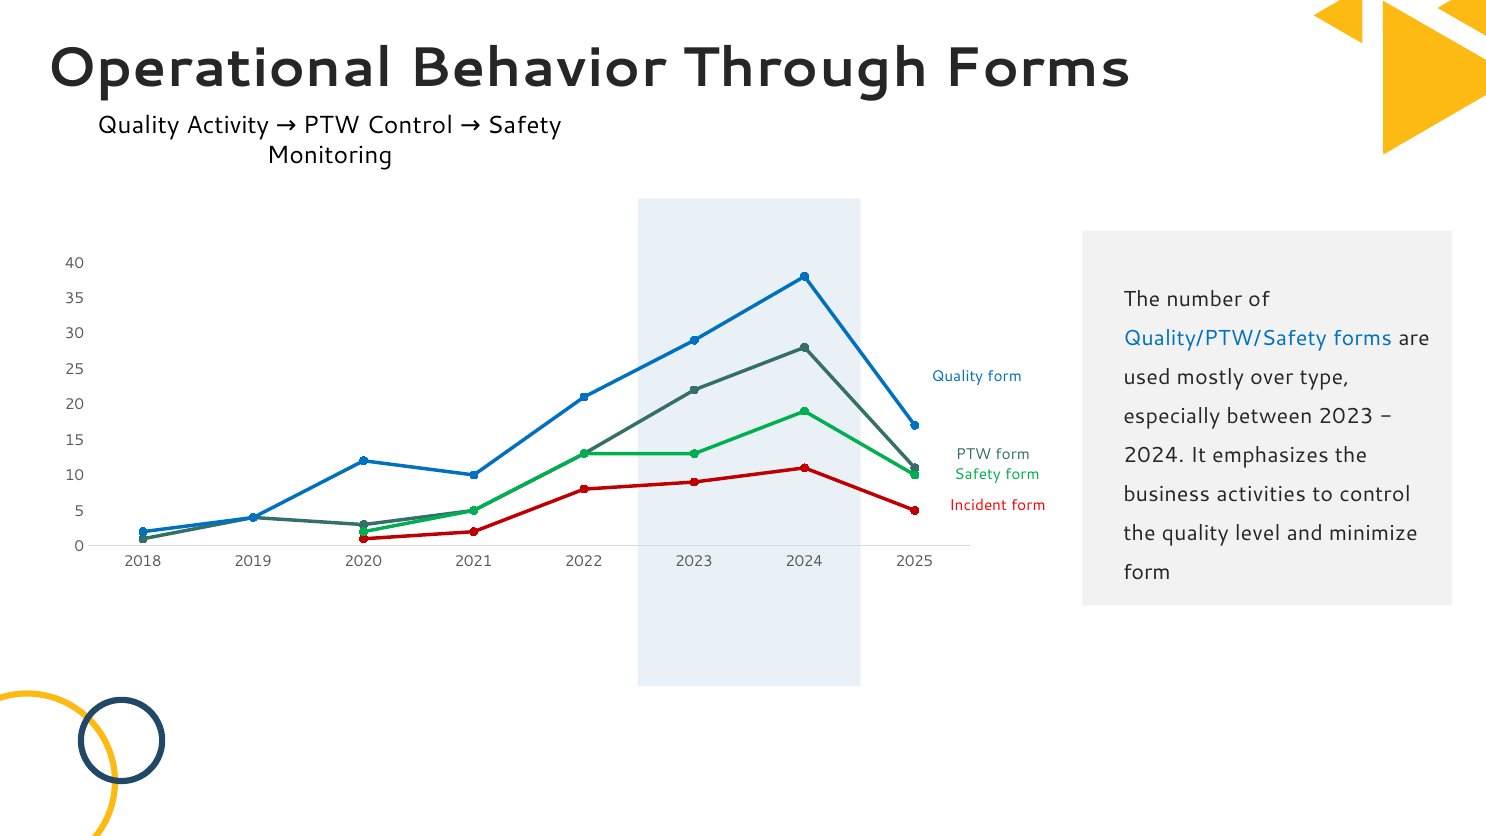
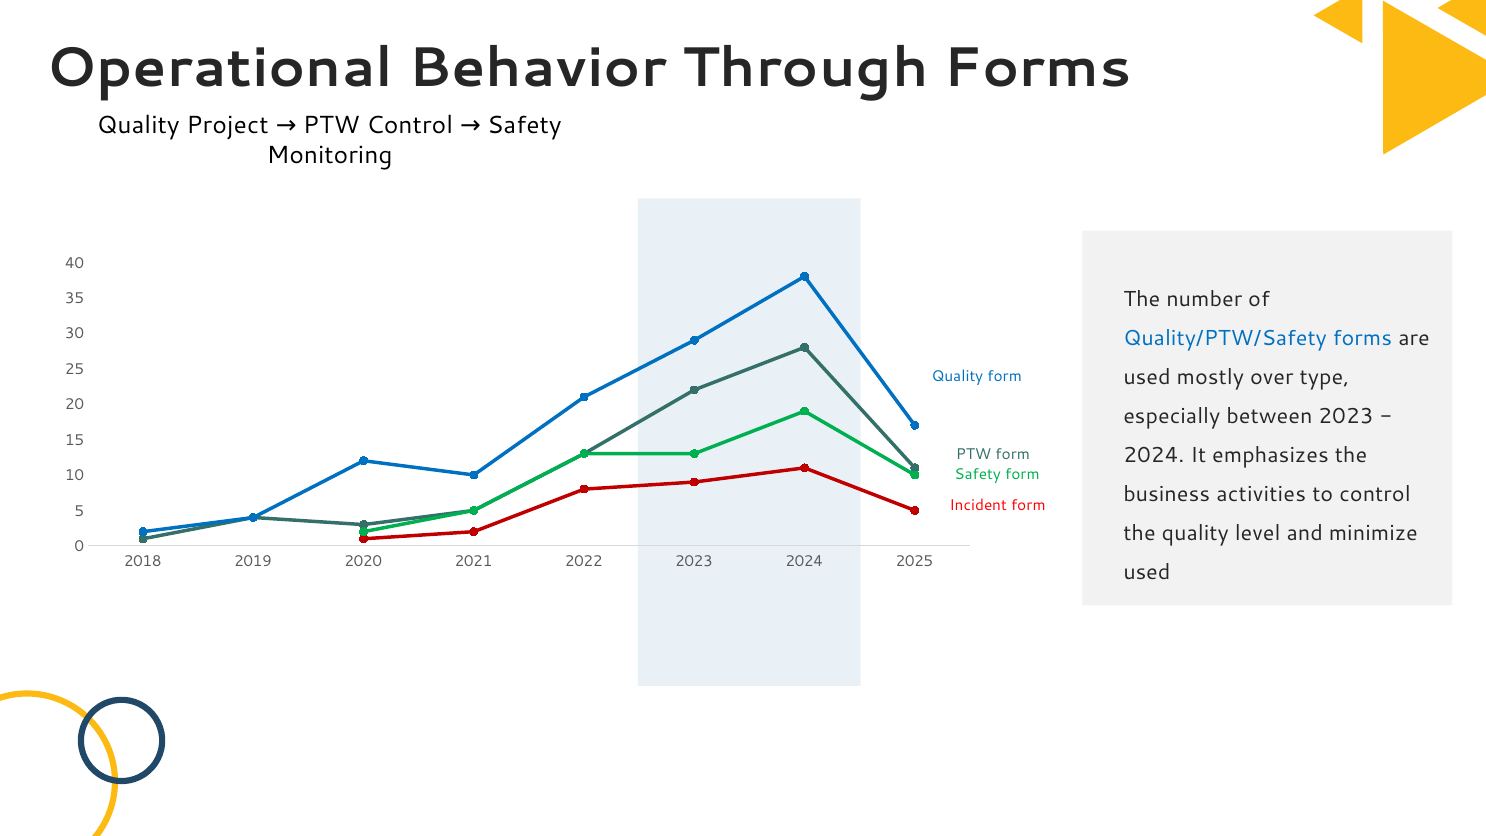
Activity: Activity -> Project
form at (1147, 572): form -> used
